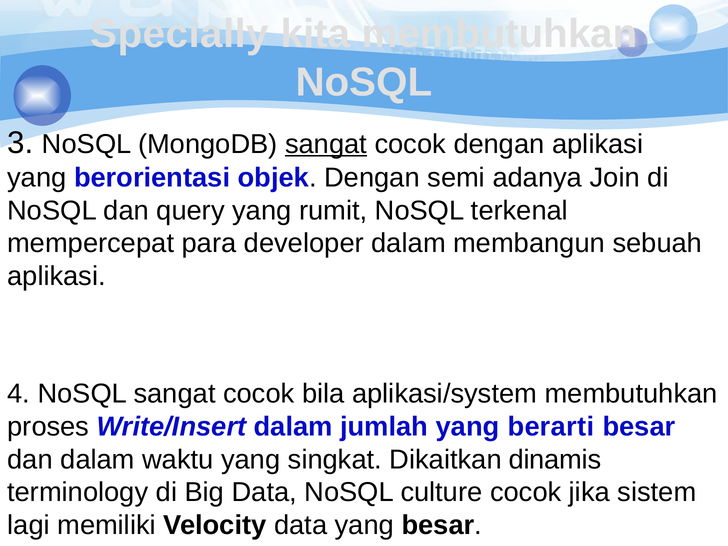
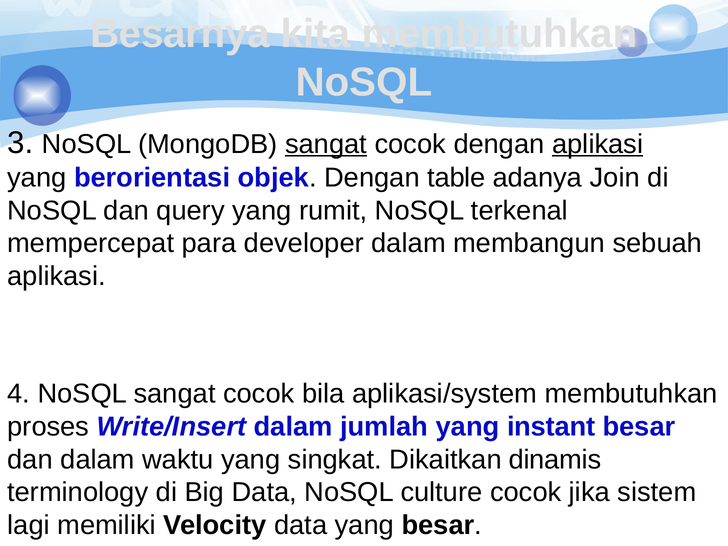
Specially: Specially -> Besarnya
aplikasi at (598, 144) underline: none -> present
semi: semi -> table
berarti: berarti -> instant
